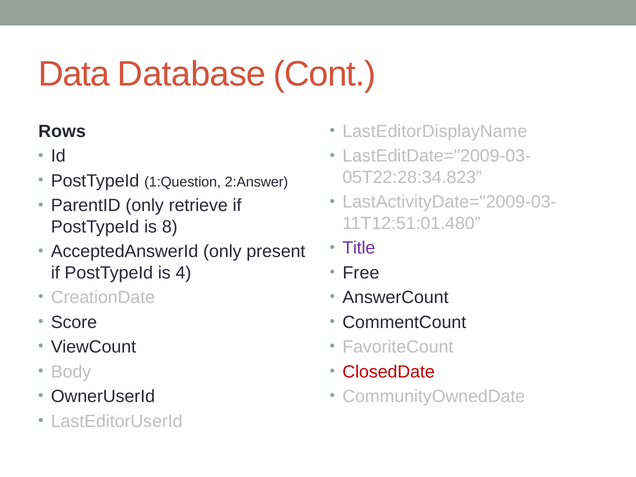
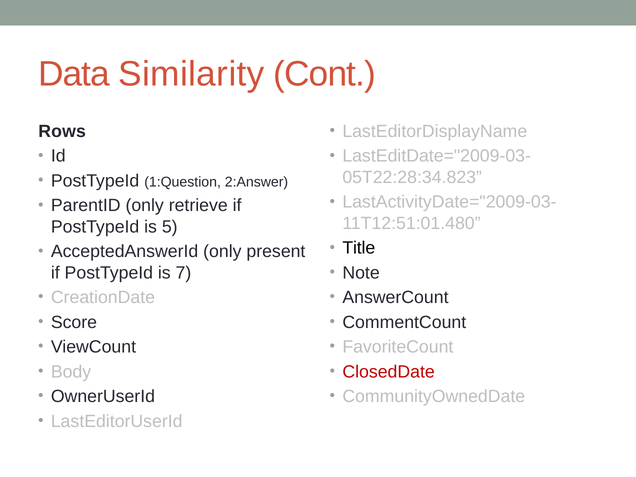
Database: Database -> Similarity
8: 8 -> 5
Title colour: purple -> black
4: 4 -> 7
Free: Free -> Note
